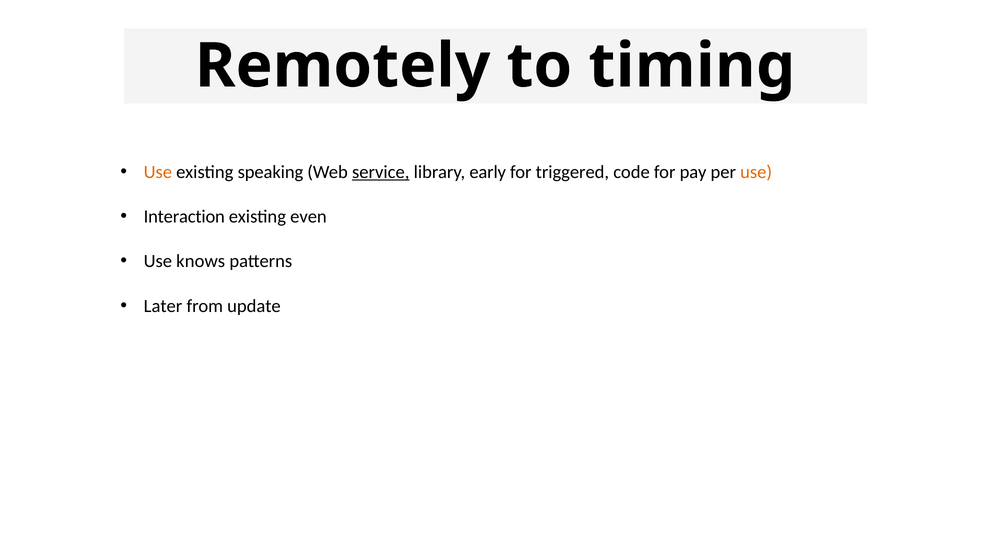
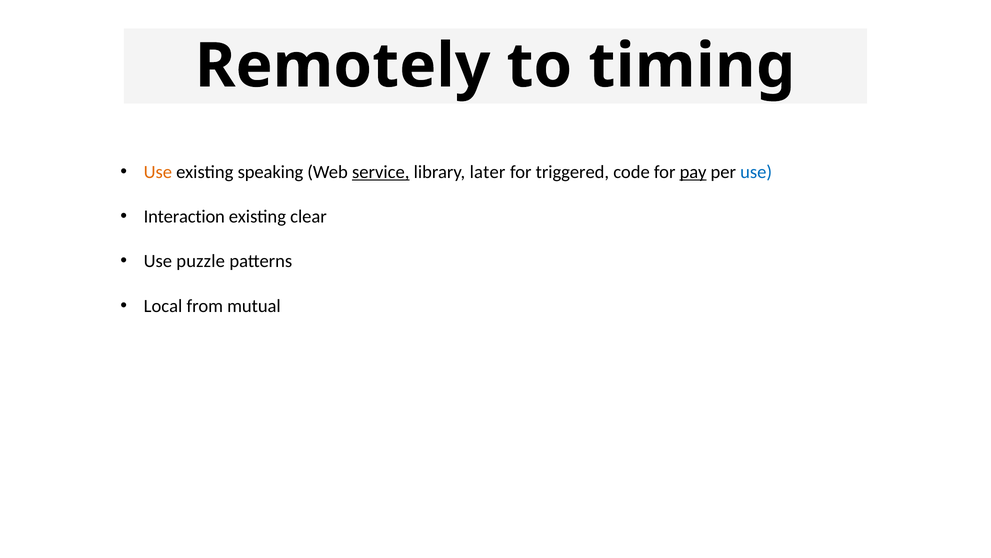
early: early -> later
pay underline: none -> present
use at (756, 172) colour: orange -> blue
even: even -> clear
knows: knows -> puzzle
Later: Later -> Local
update: update -> mutual
